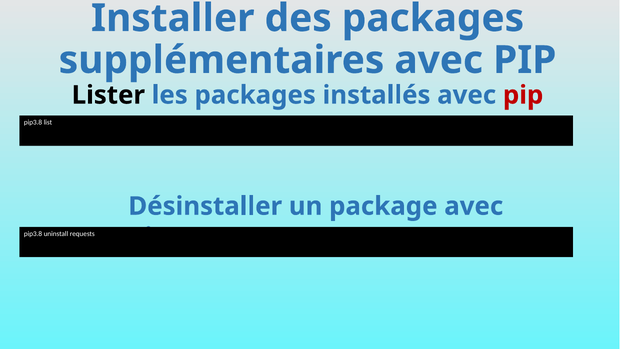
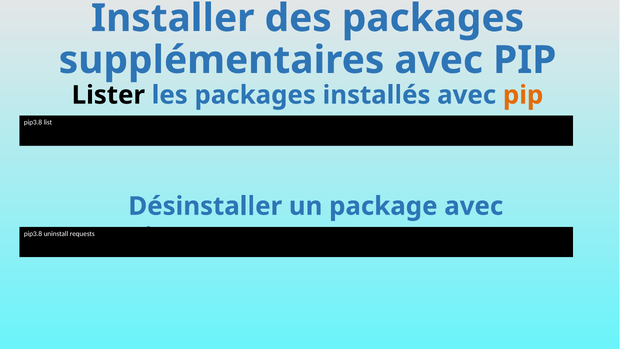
pip at (523, 95) colour: red -> orange
